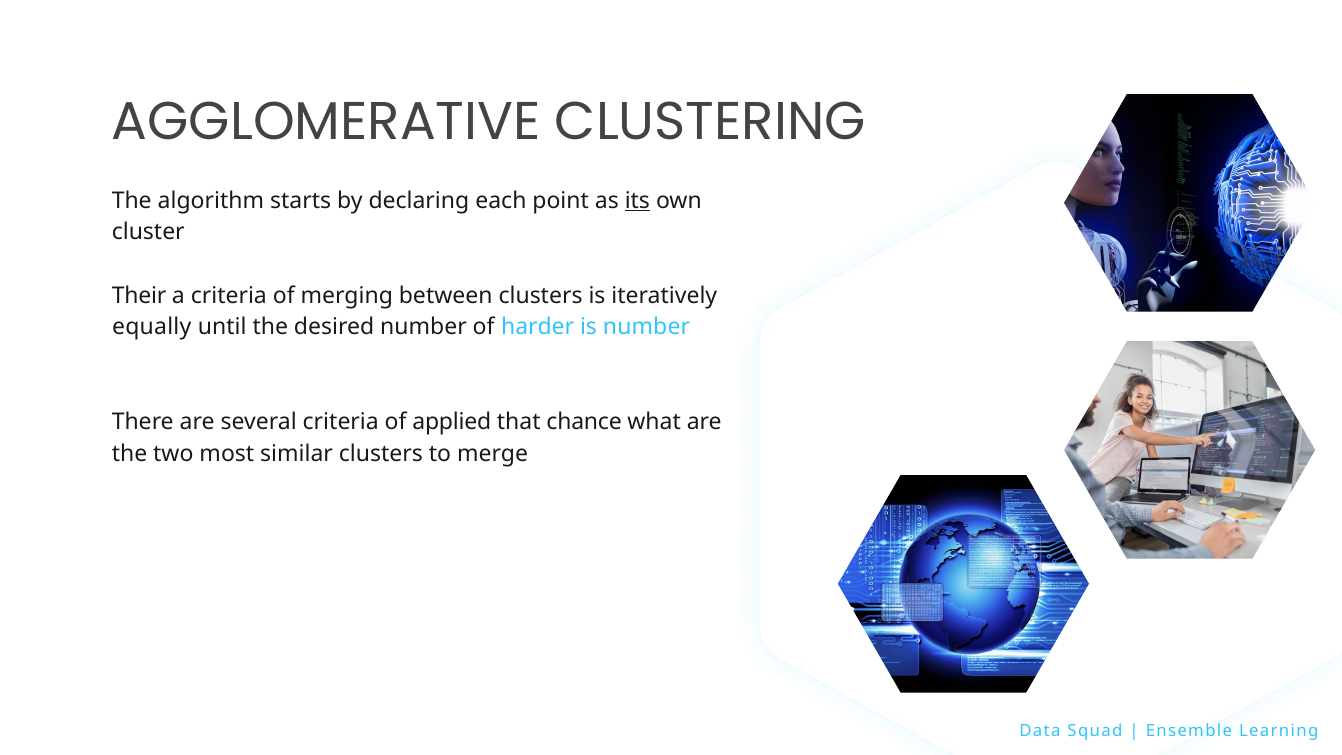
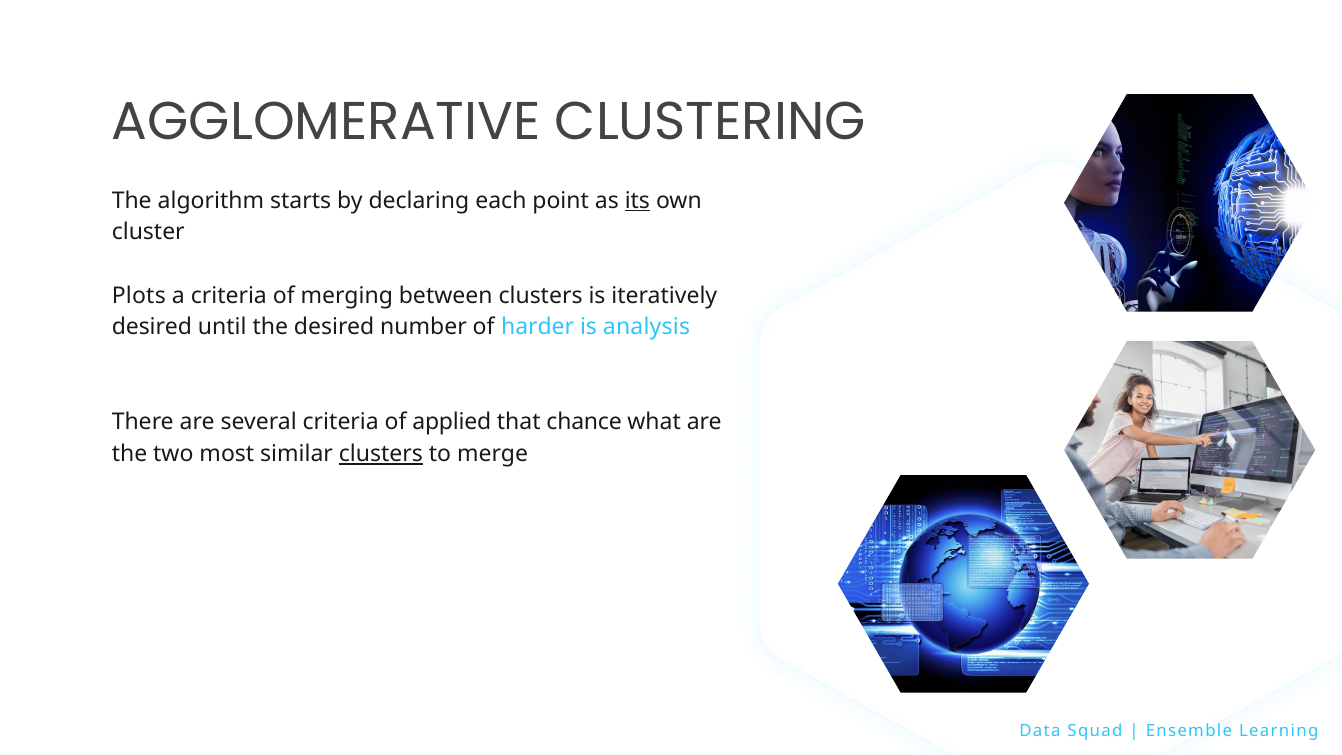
Their: Their -> Plots
equally at (152, 327): equally -> desired
is number: number -> analysis
clusters at (381, 454) underline: none -> present
